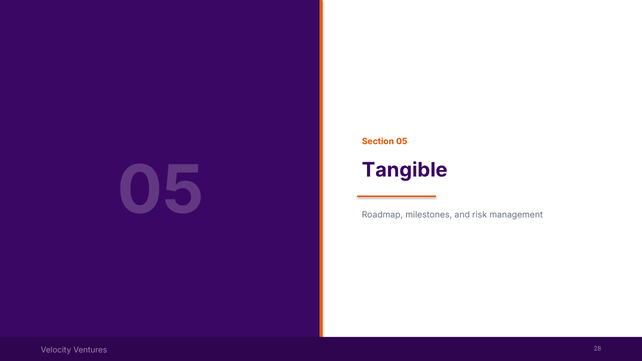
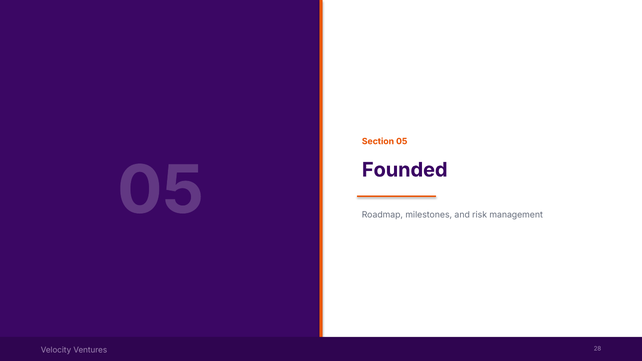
Tangible: Tangible -> Founded
